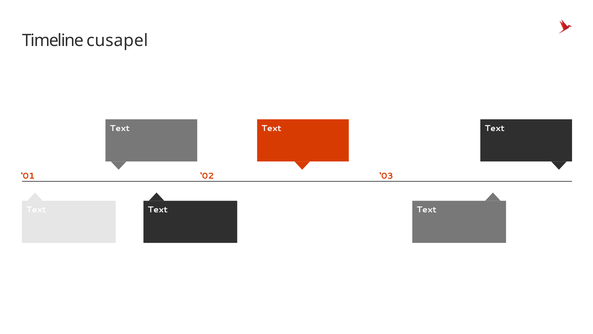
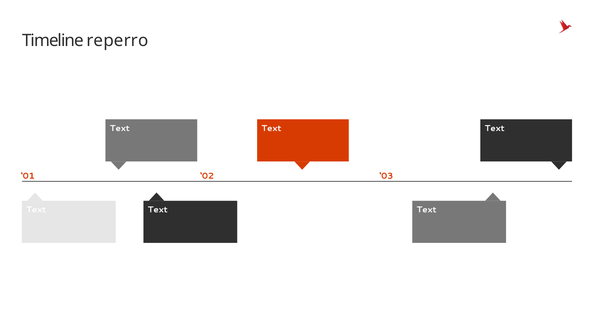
cusapel: cusapel -> reperro
